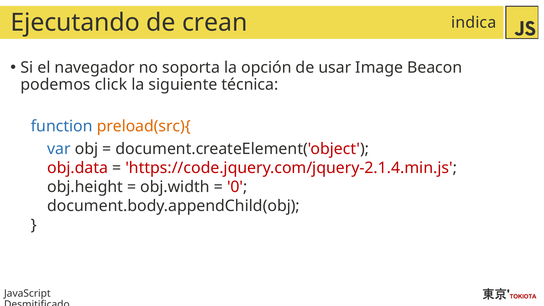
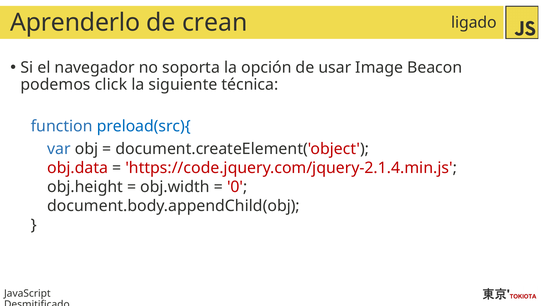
Ejecutando: Ejecutando -> Aprenderlo
indica: indica -> ligado
preload(src){ colour: orange -> blue
